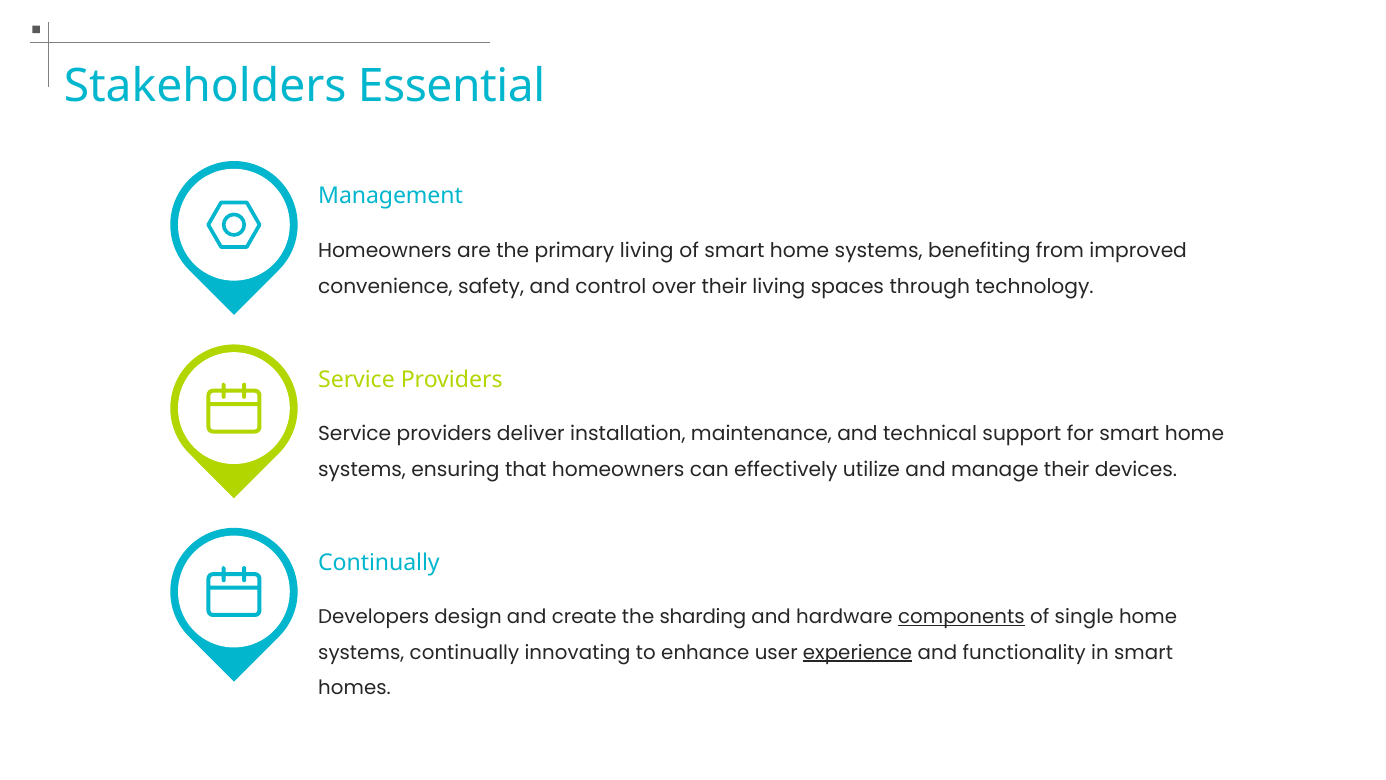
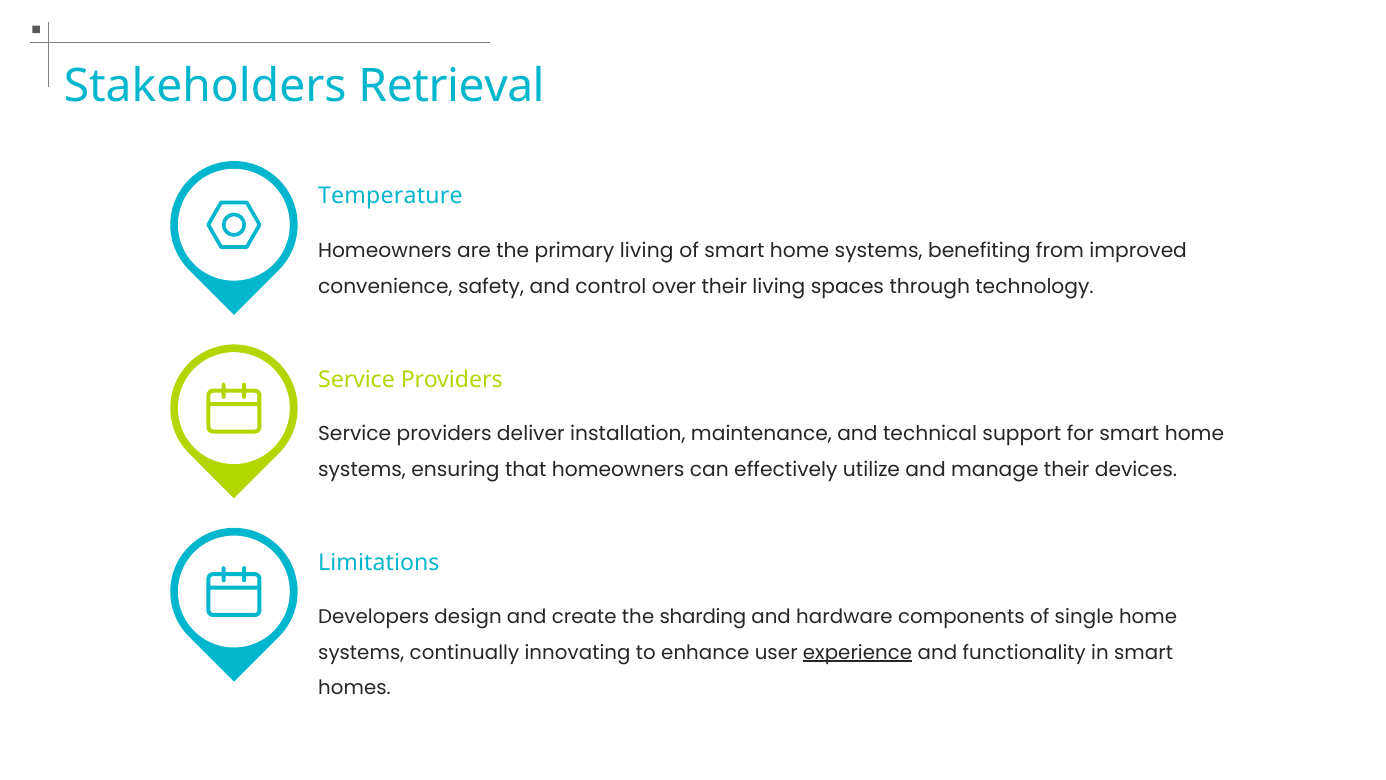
Essential: Essential -> Retrieval
Management: Management -> Temperature
Continually at (379, 563): Continually -> Limitations
components underline: present -> none
